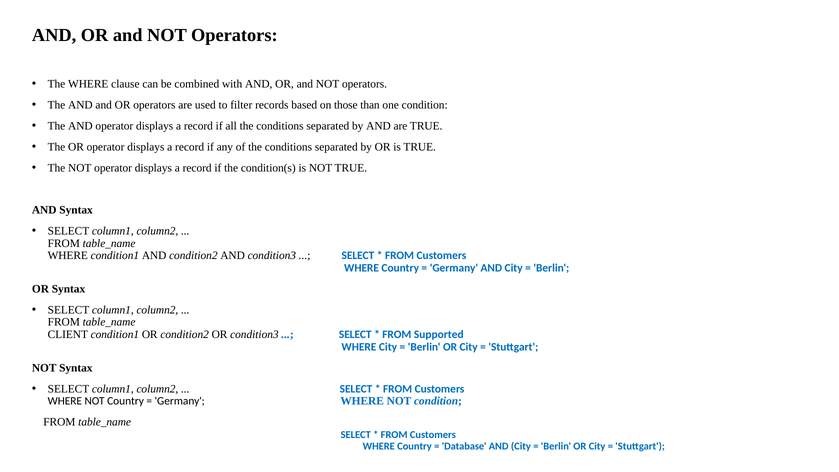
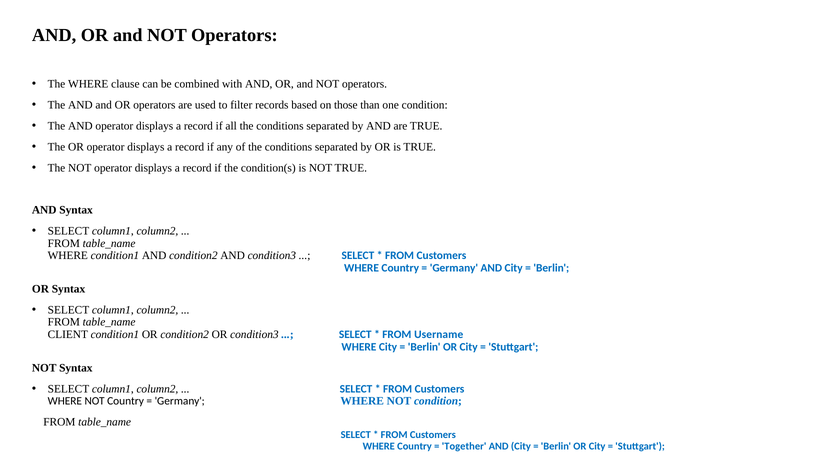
Supported: Supported -> Username
Database: Database -> Together
